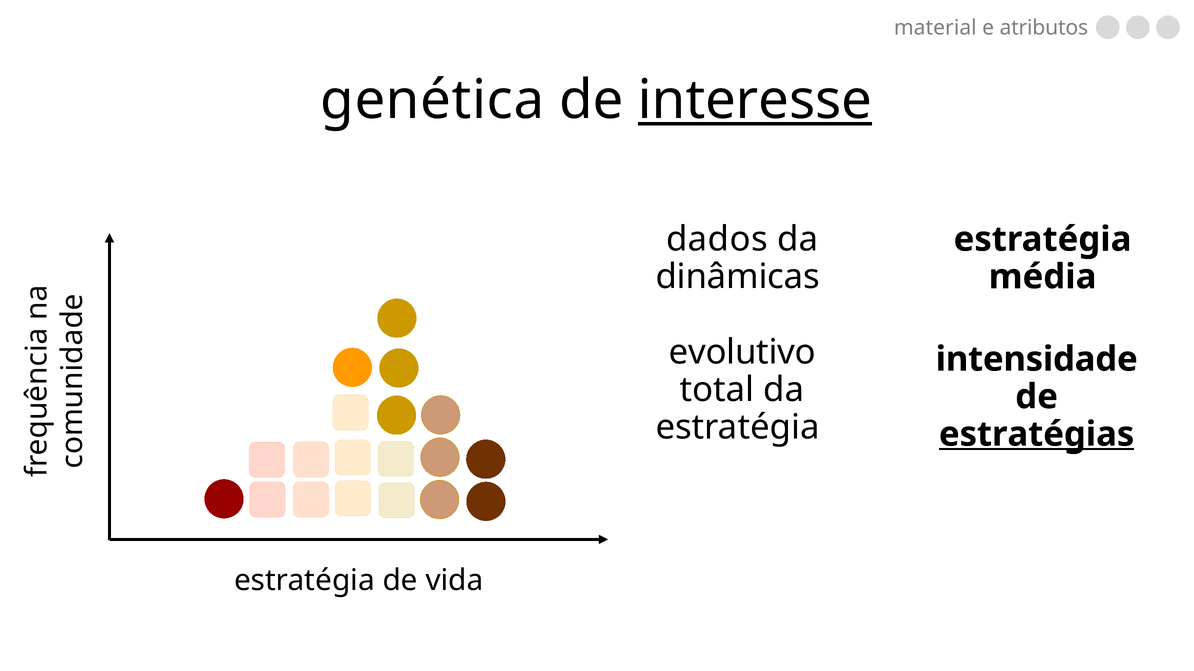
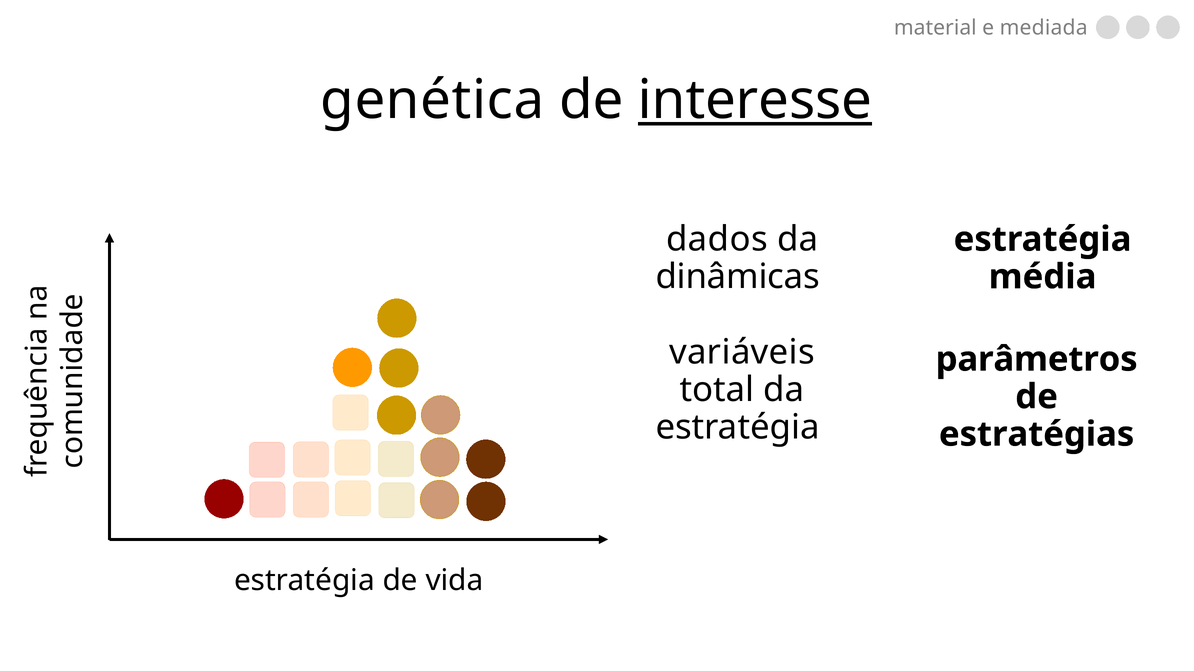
atributos: atributos -> mediada
evolutivo: evolutivo -> variáveis
intensidade: intensidade -> parâmetros
estratégias underline: present -> none
